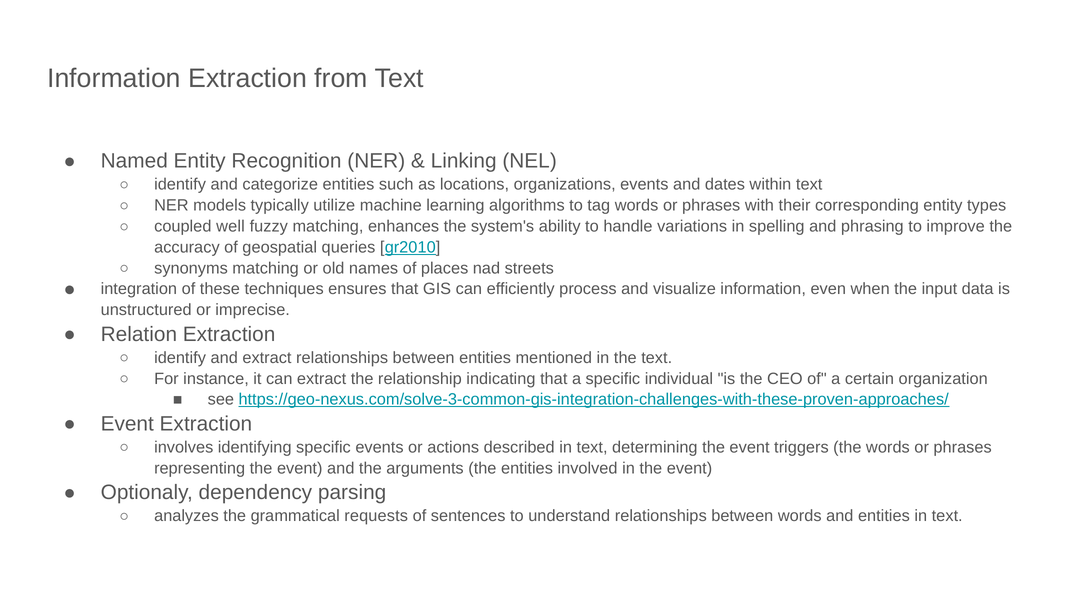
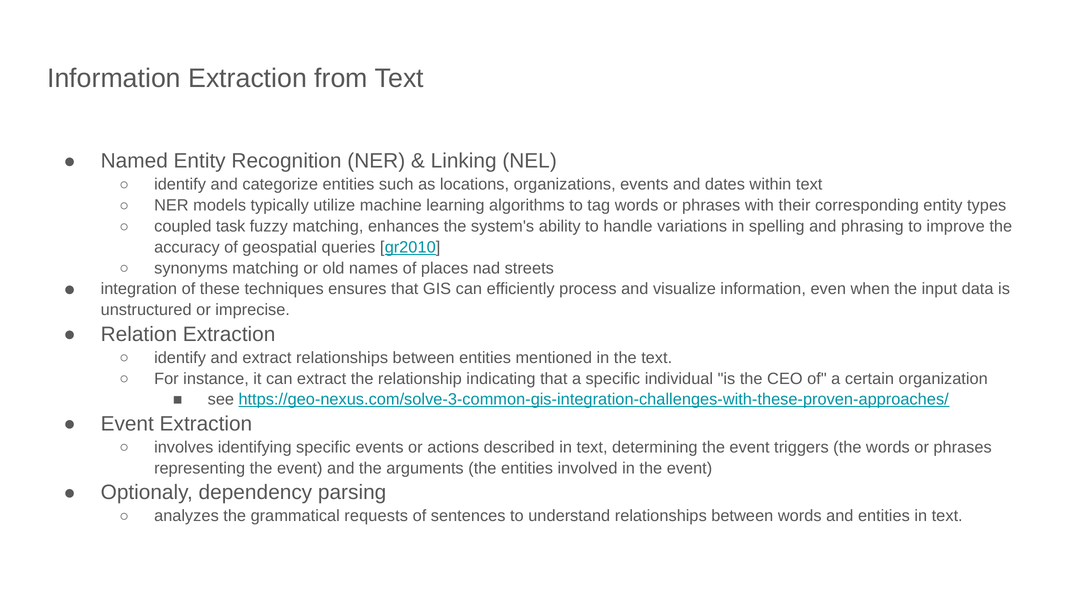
well: well -> task
